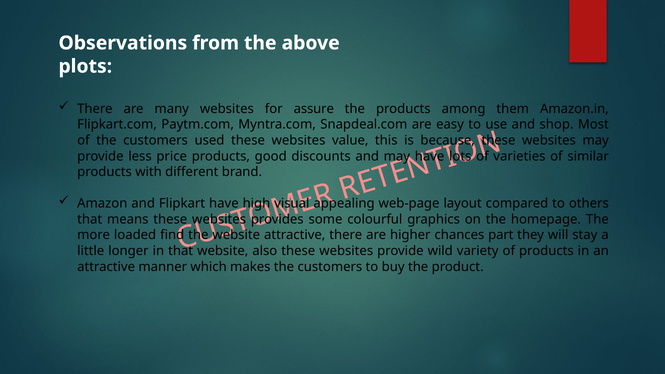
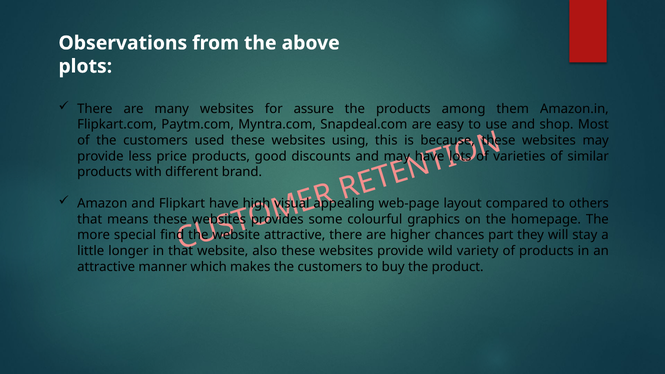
value: value -> using
loaded: loaded -> special
